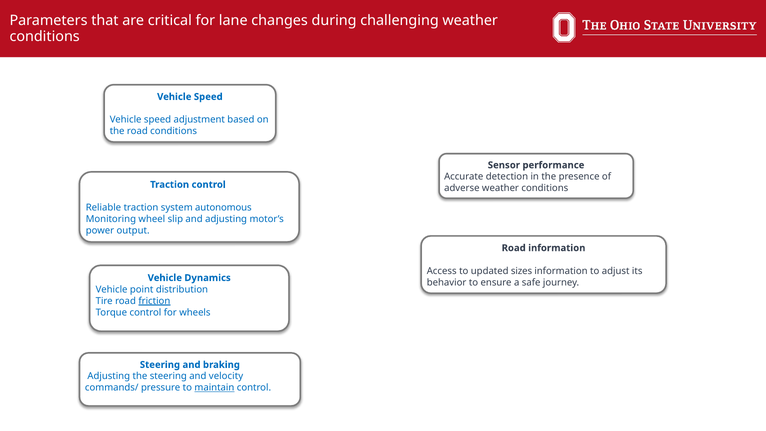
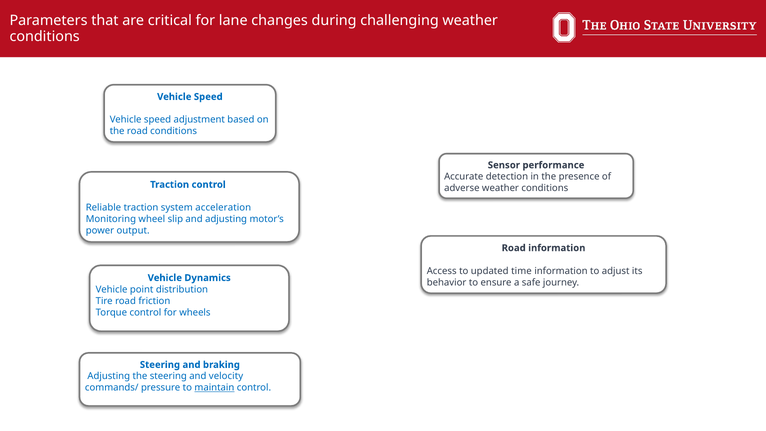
autonomous: autonomous -> acceleration
sizes: sizes -> time
friction underline: present -> none
